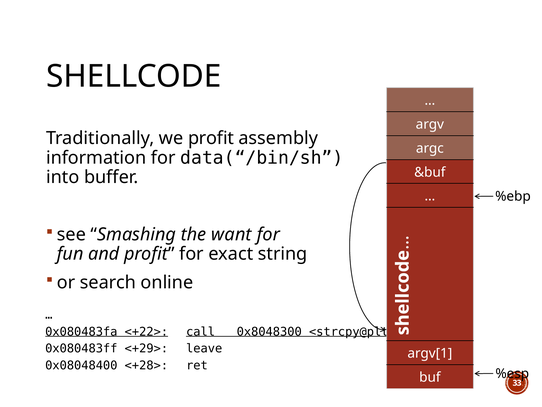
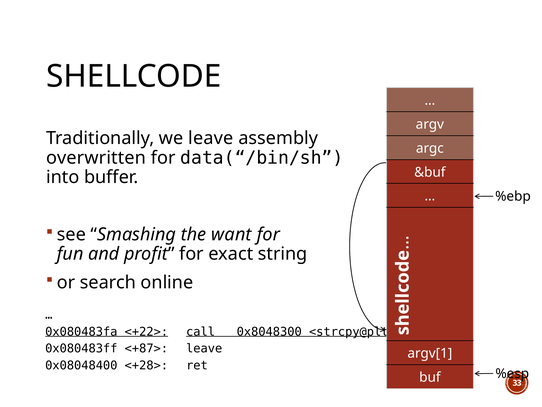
we profit: profit -> leave
information: information -> overwritten
<+29>: <+29> -> <+87>
